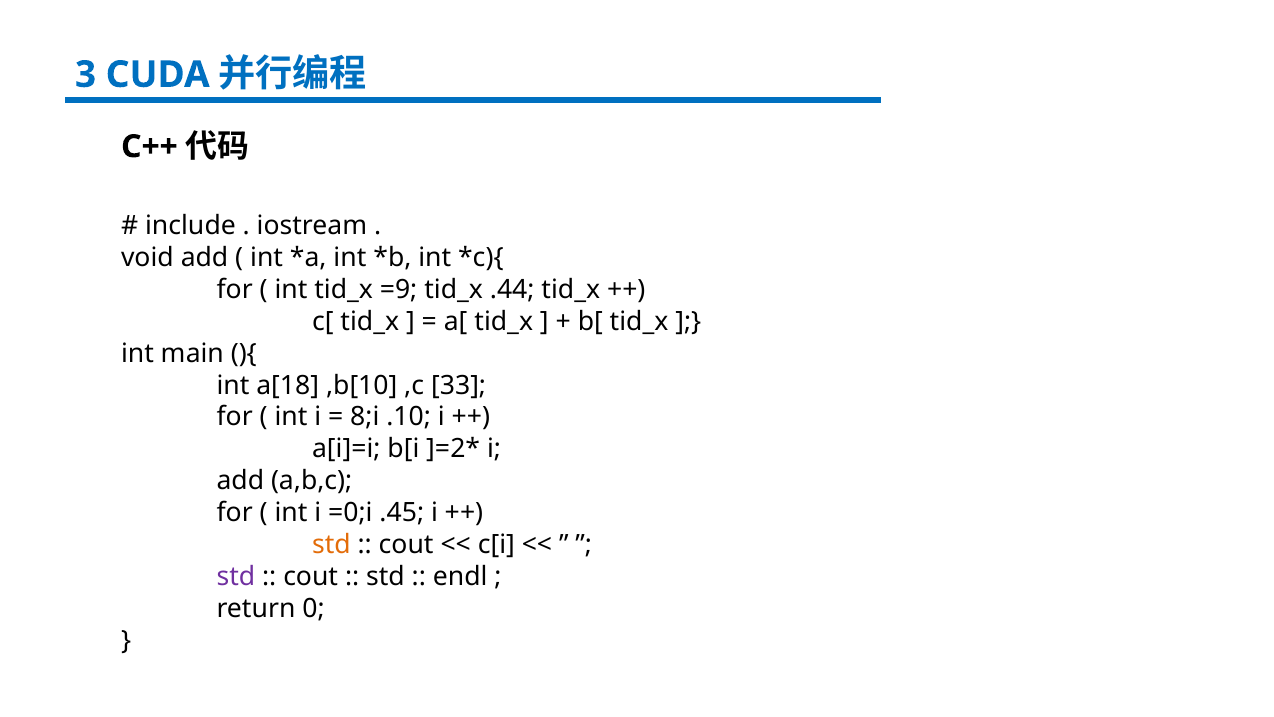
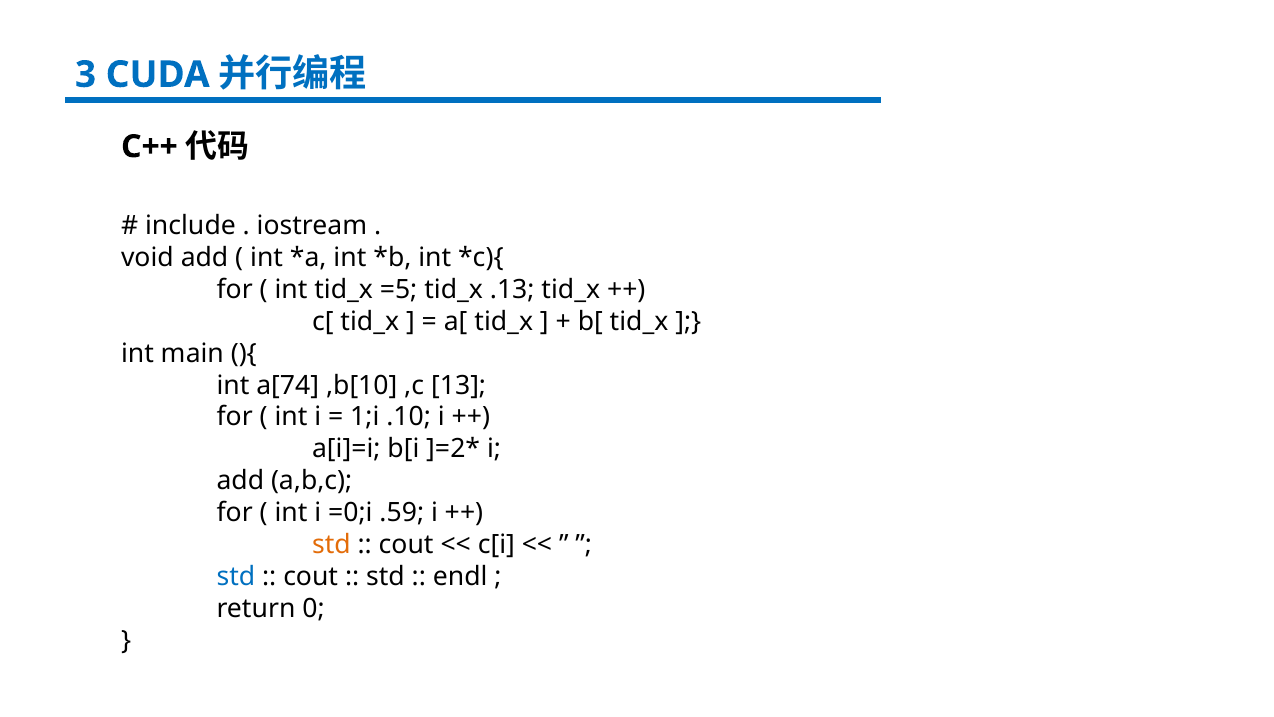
=9: =9 -> =5
.44: .44 -> .13
a[18: a[18 -> a[74
33: 33 -> 13
8;i: 8;i -> 1;i
.45: .45 -> .59
std at (236, 576) colour: purple -> blue
